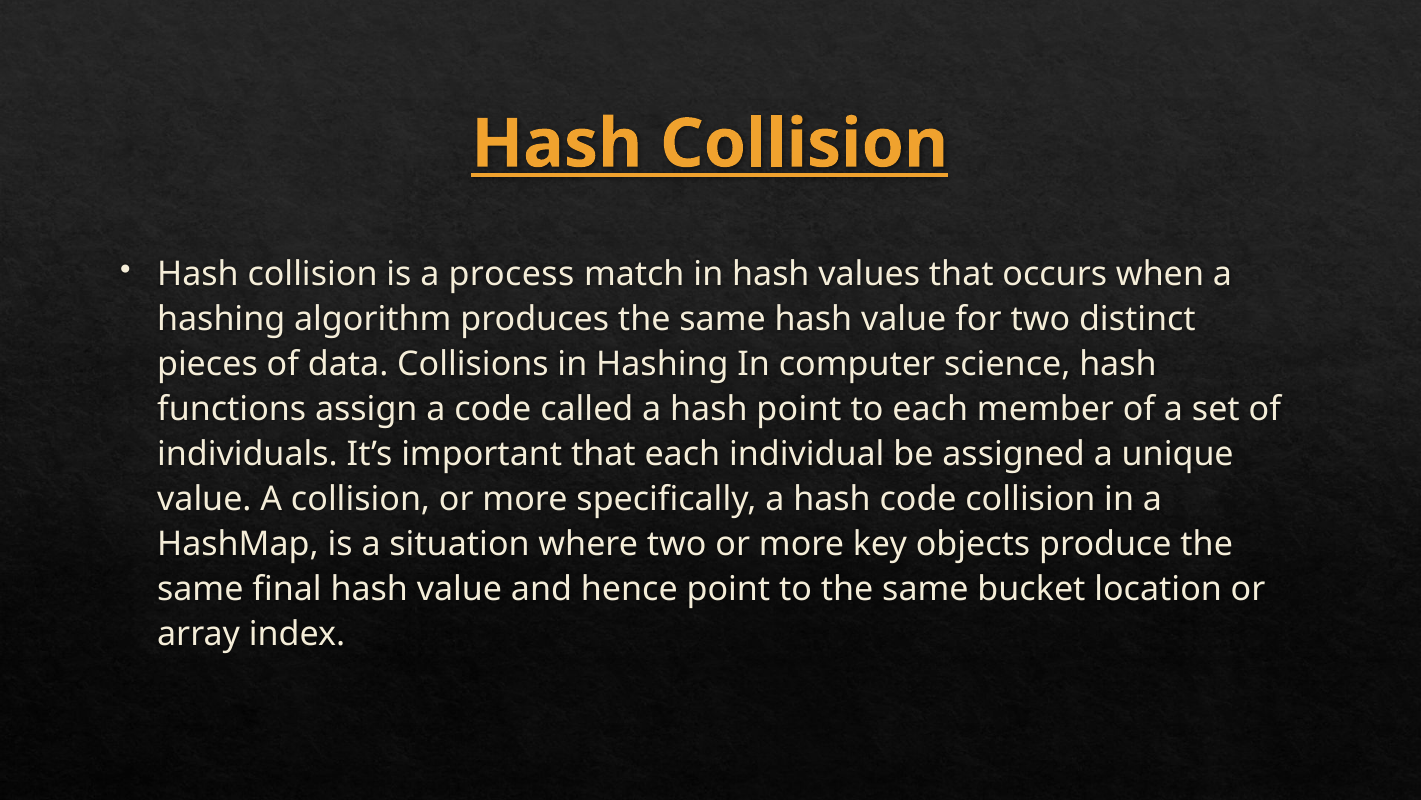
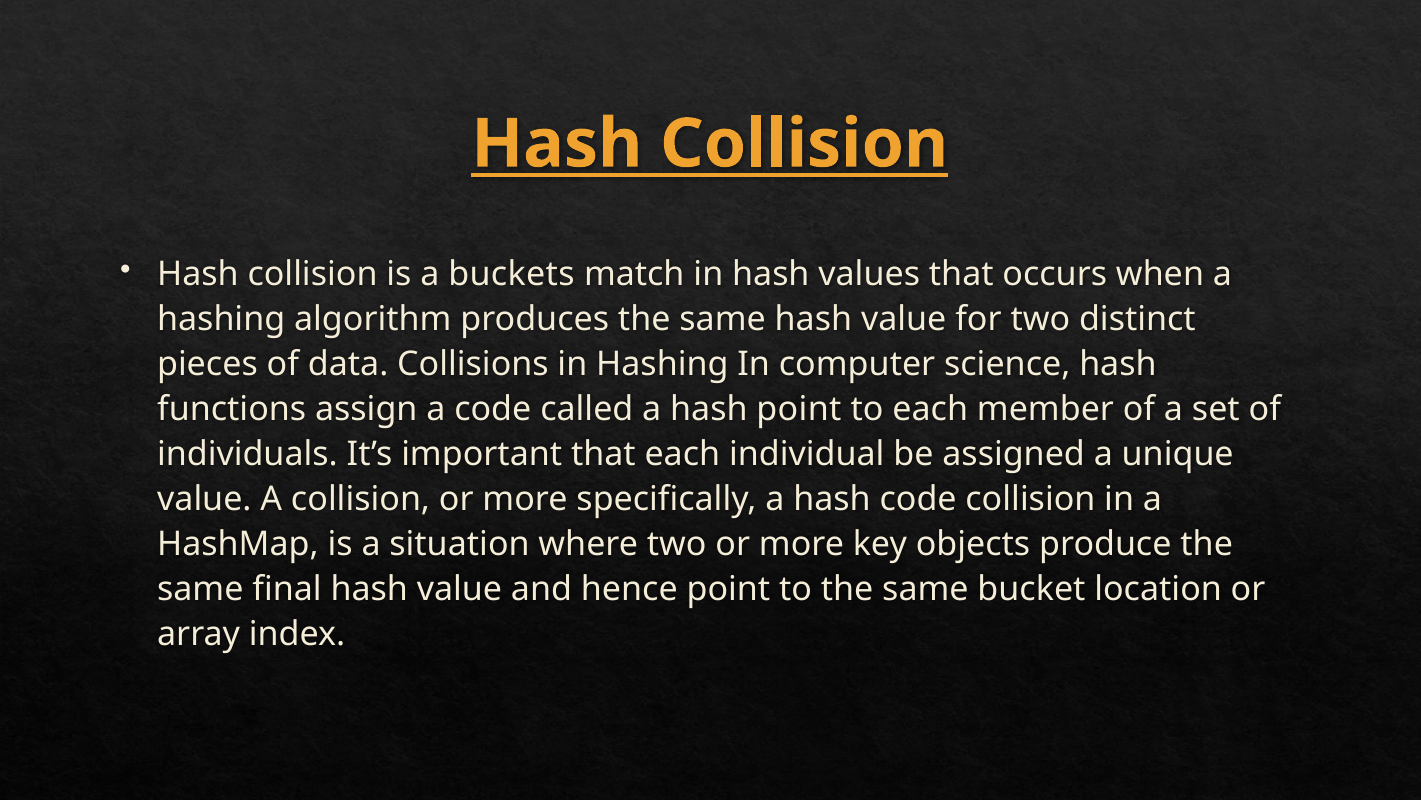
process: process -> buckets
